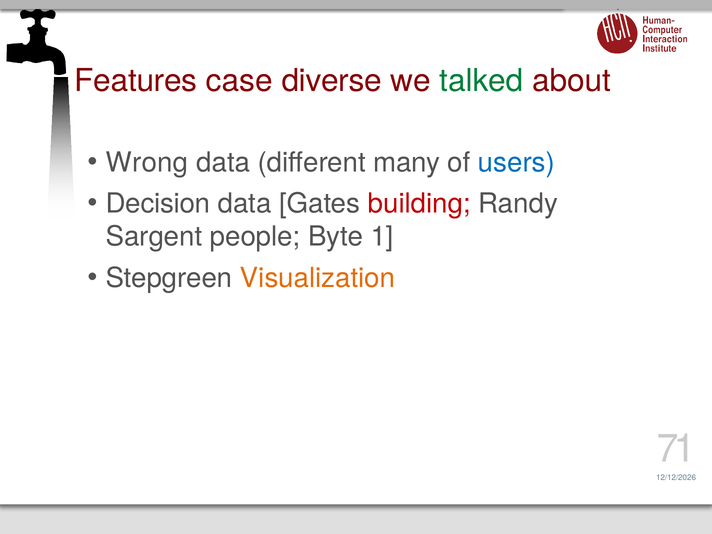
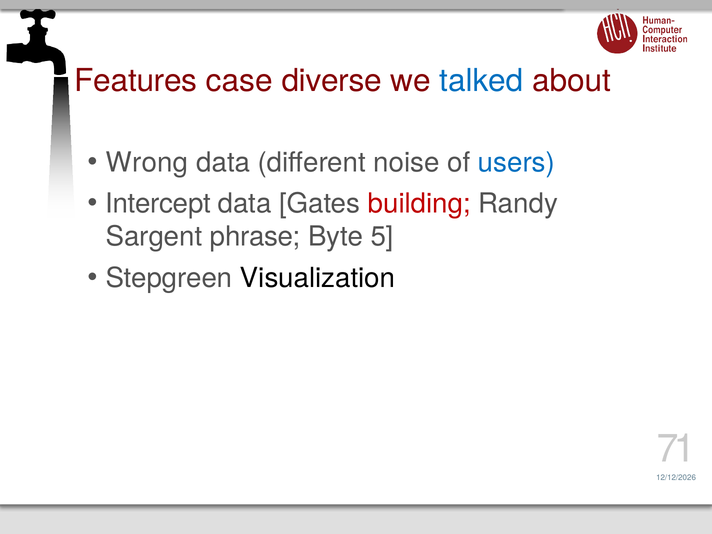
talked colour: green -> blue
many: many -> noise
Decision: Decision -> Intercept
people: people -> phrase
1: 1 -> 5
Visualization colour: orange -> black
